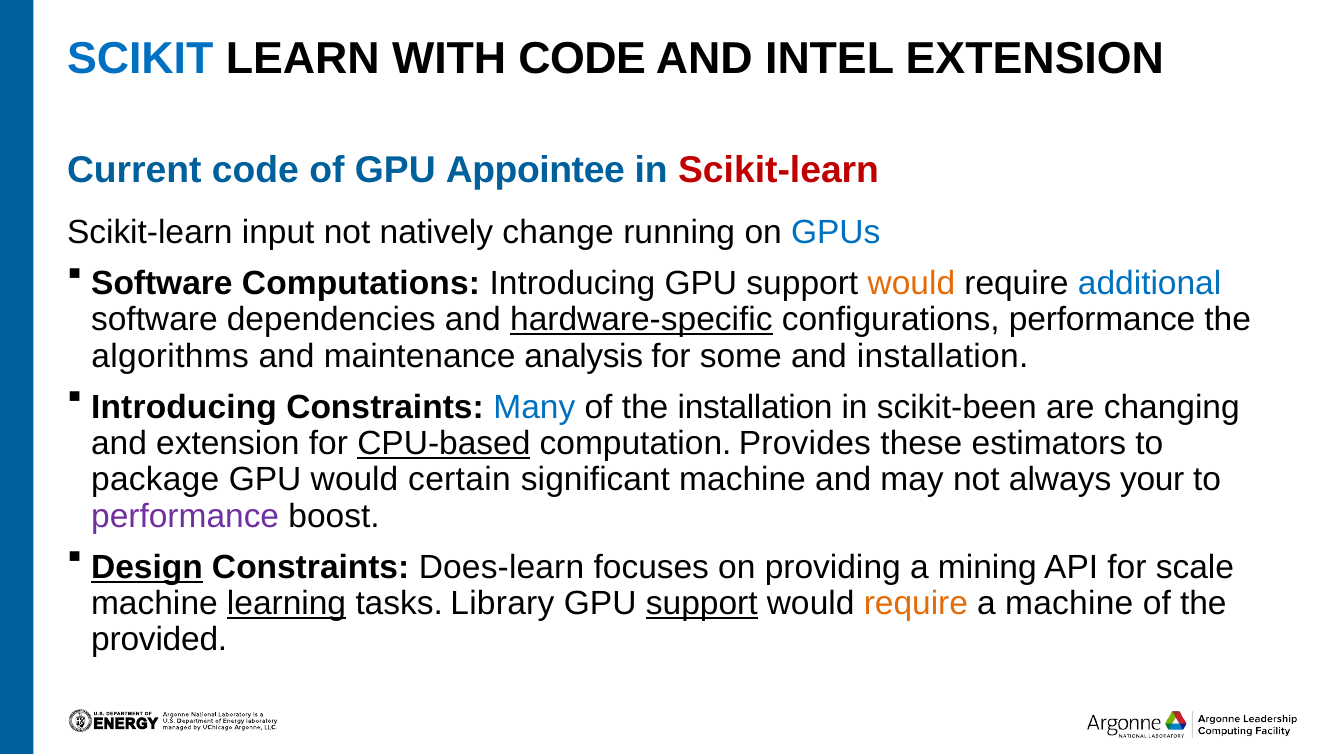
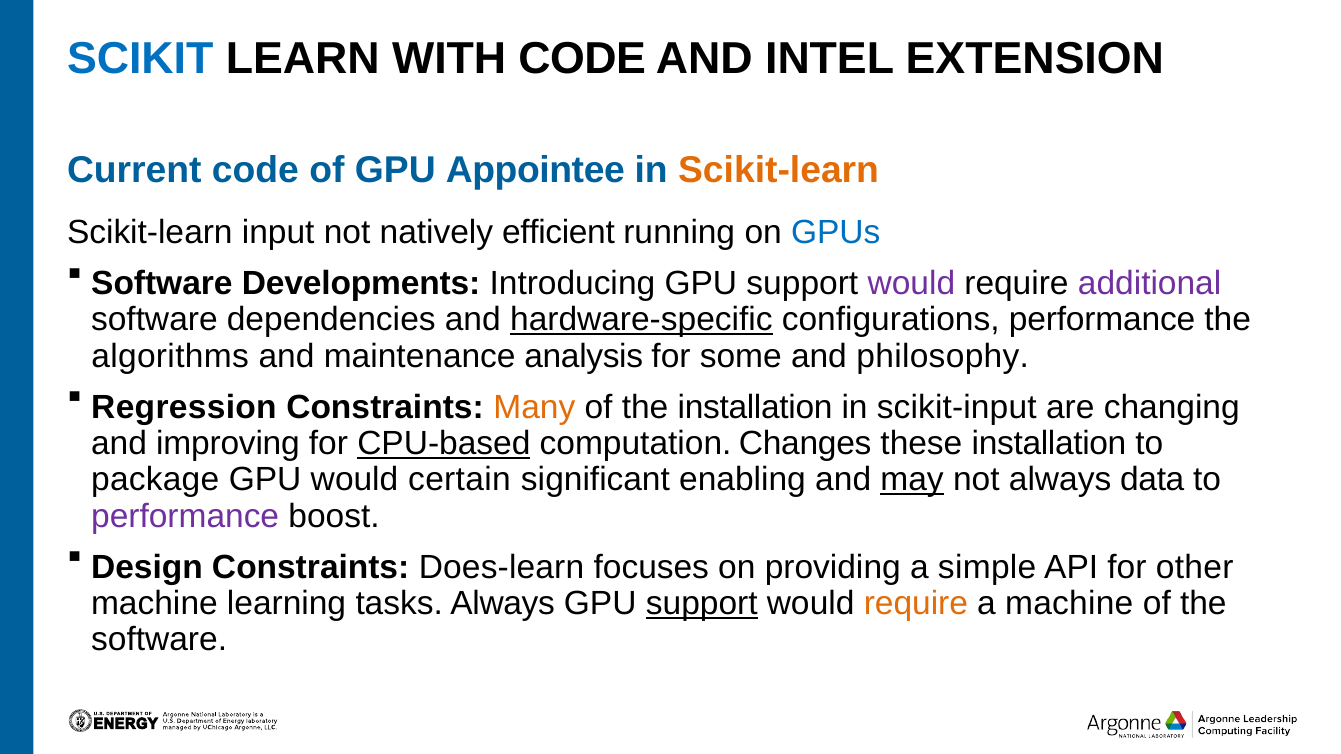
Scikit-learn at (779, 171) colour: red -> orange
change: change -> efficient
Computations: Computations -> Developments
would at (911, 284) colour: orange -> purple
additional colour: blue -> purple
and installation: installation -> philosophy
Introducing at (184, 408): Introducing -> Regression
Many colour: blue -> orange
scikit-been: scikit-been -> scikit-input
and extension: extension -> improving
Provides: Provides -> Changes
these estimators: estimators -> installation
significant machine: machine -> enabling
may underline: none -> present
your: your -> data
Design underline: present -> none
mining: mining -> simple
scale: scale -> other
learning underline: present -> none
tasks Library: Library -> Always
provided at (159, 640): provided -> software
